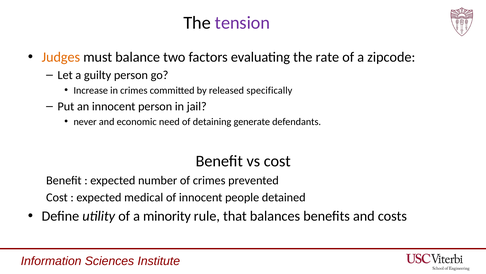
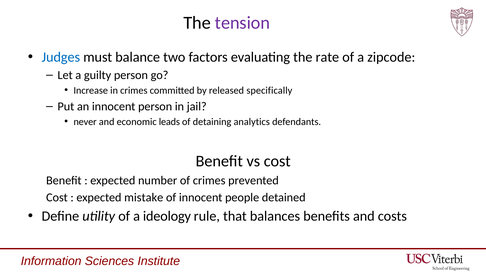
Judges colour: orange -> blue
need: need -> leads
generate: generate -> analytics
medical: medical -> mistake
minority: minority -> ideology
